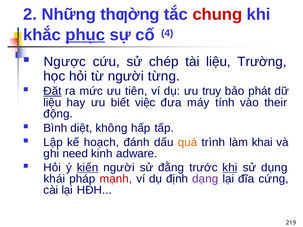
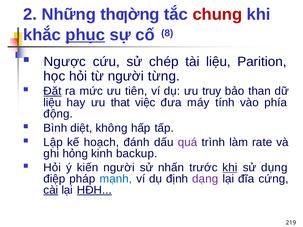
4: 4 -> 8
Trường: Trường -> Parition
phát: phát -> than
biết: biết -> that
their: their -> phía
quá colour: orange -> purple
khai: khai -> rate
need: need -> hỏng
adware: adware -> backup
kiến underline: present -> none
đằng: đằng -> nhấn
khái: khái -> điệp
mạnh colour: red -> blue
cài underline: none -> present
HĐH underline: none -> present
